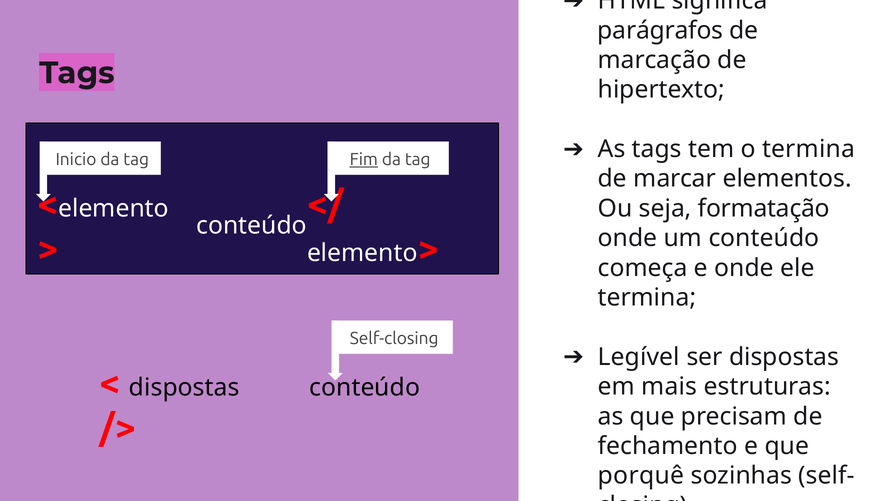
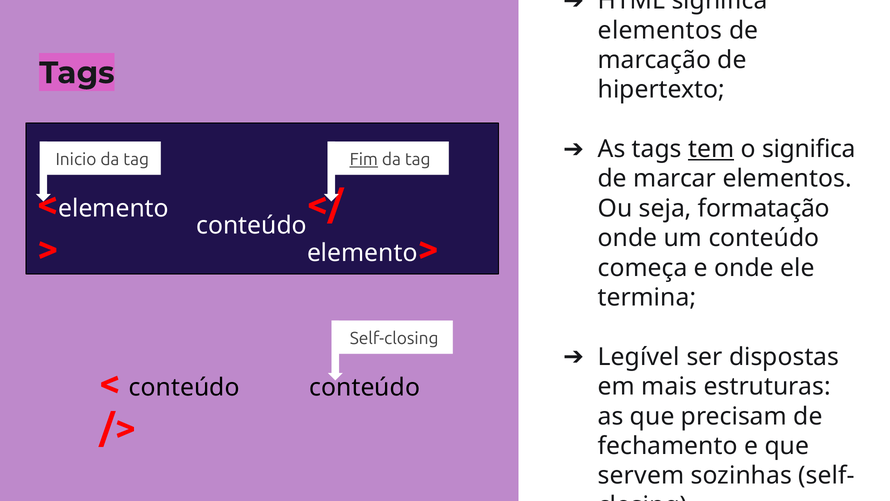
parágrafos at (660, 30): parágrafos -> elementos
tem underline: none -> present
o termina: termina -> significa
dispostas at (184, 387): dispostas -> conteúdo
porquê: porquê -> servem
